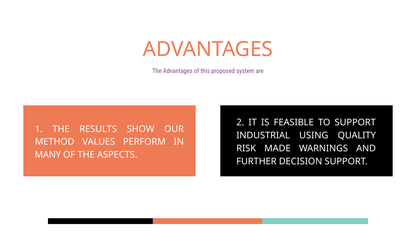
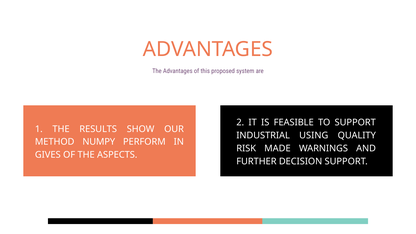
VALUES: VALUES -> NUMPY
MANY: MANY -> GIVES
